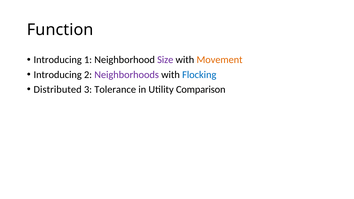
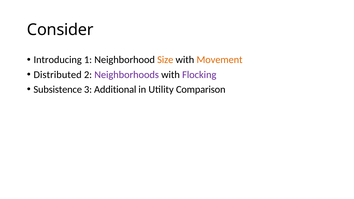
Function: Function -> Consider
Size colour: purple -> orange
Introducing at (58, 75): Introducing -> Distributed
Flocking colour: blue -> purple
Distributed: Distributed -> Subsistence
Tolerance: Tolerance -> Additional
